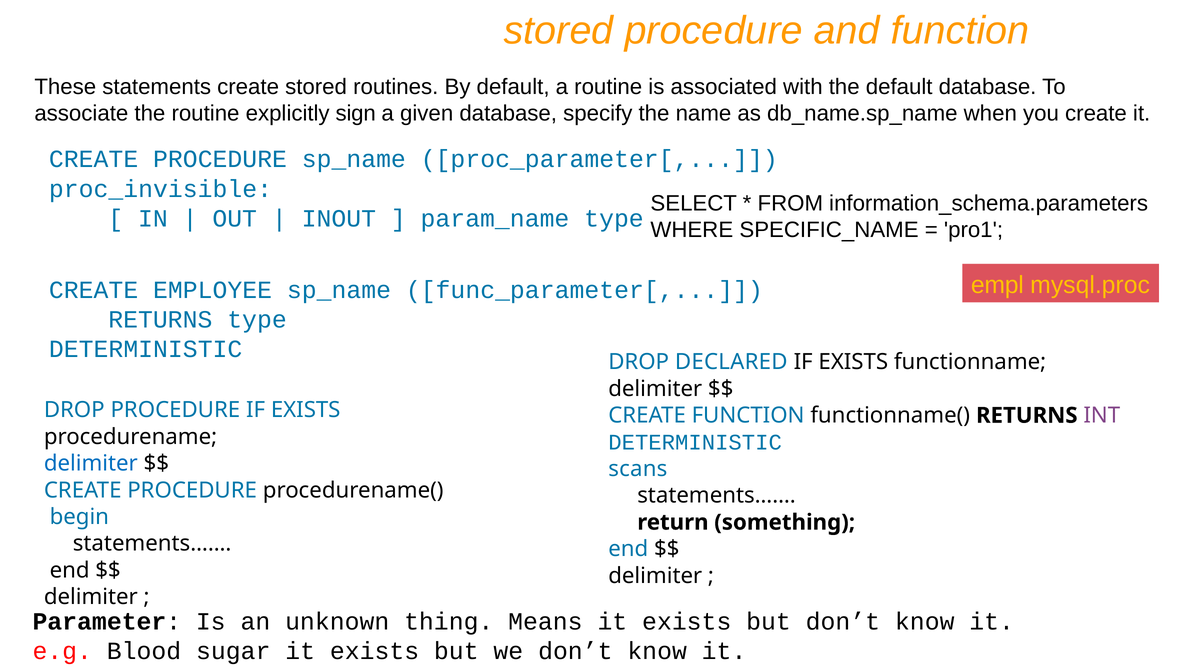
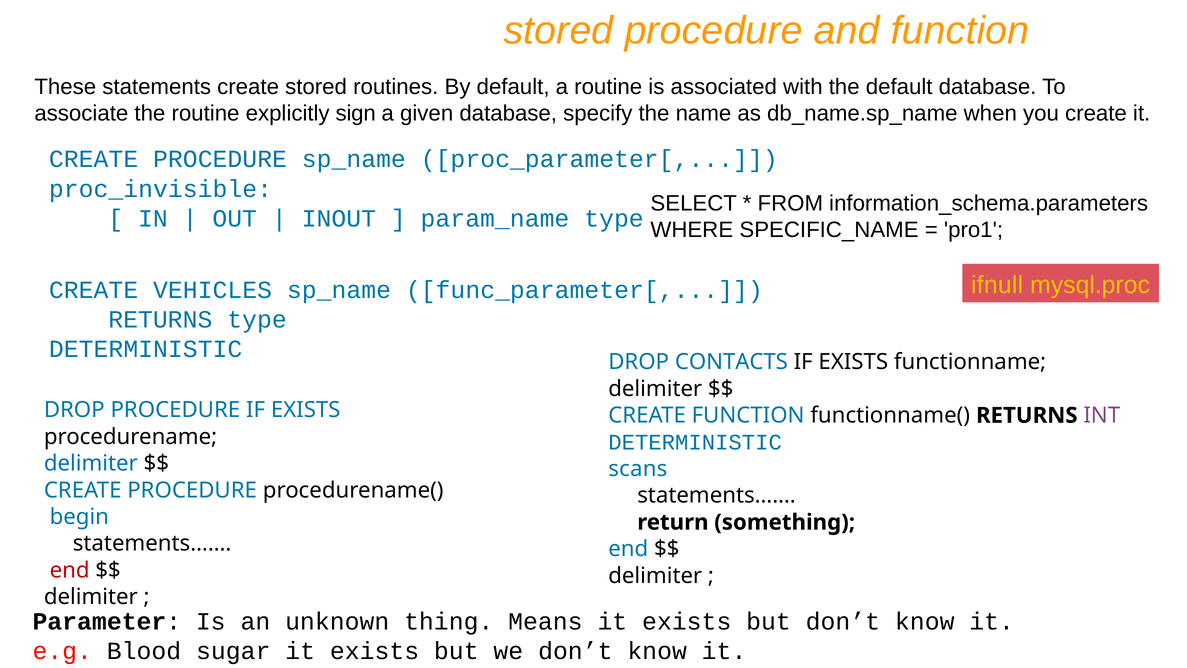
empl: empl -> ifnull
EMPLOYEE: EMPLOYEE -> VEHICLES
DECLARED: DECLARED -> CONTACTS
end at (70, 570) colour: black -> red
